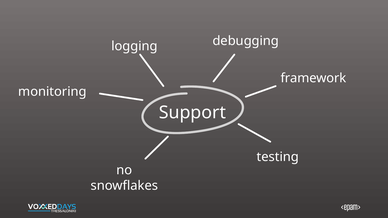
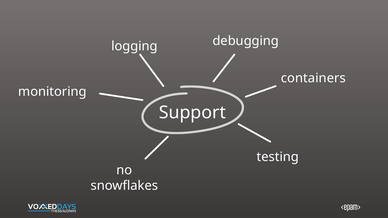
framework: framework -> containers
